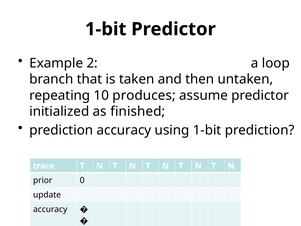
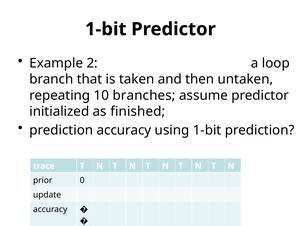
produces: produces -> branches
